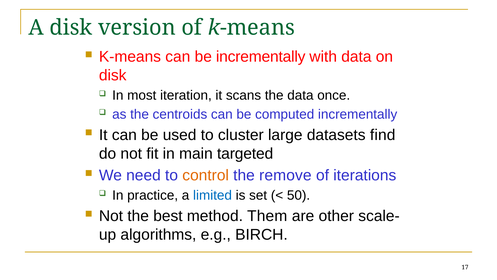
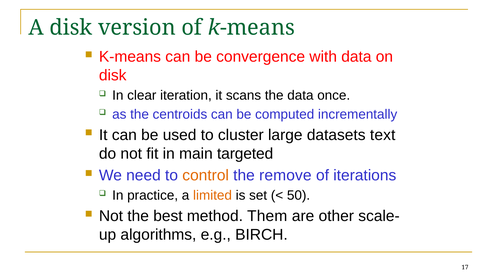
be incrementally: incrementally -> convergence
most: most -> clear
find: find -> text
limited colour: blue -> orange
